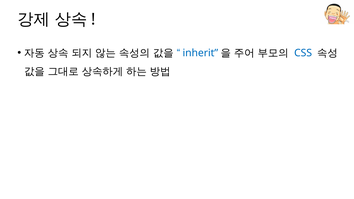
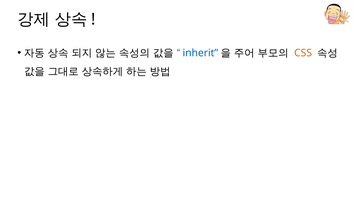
CSS colour: blue -> orange
